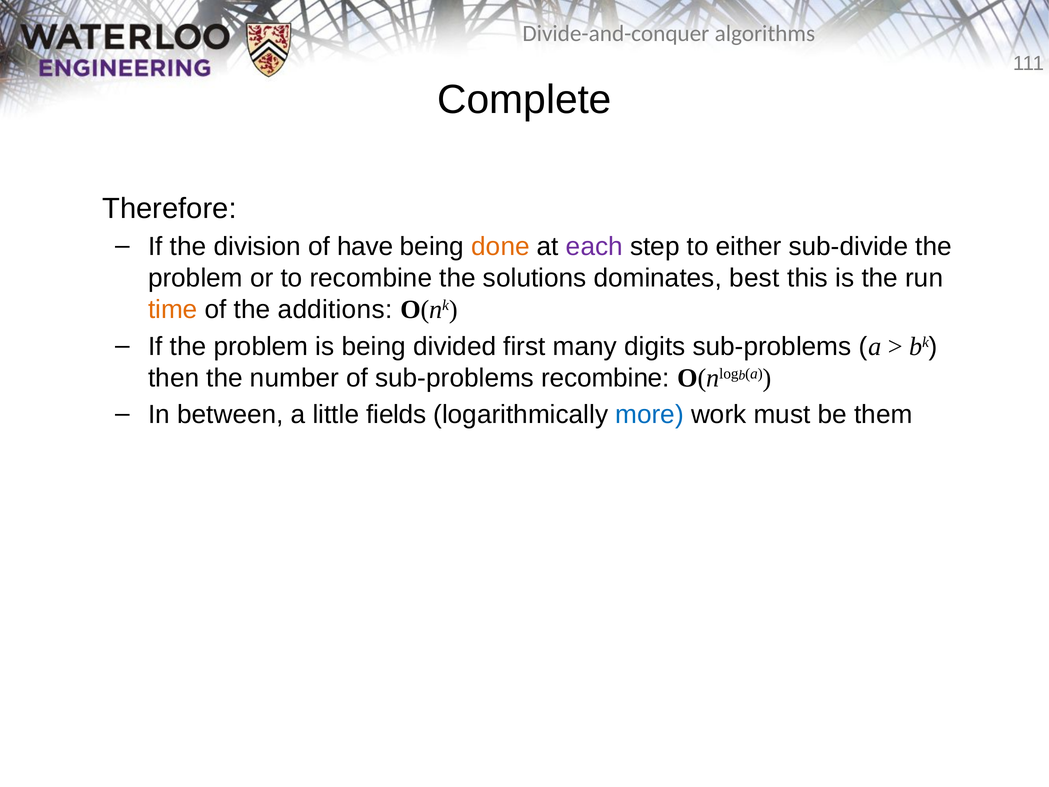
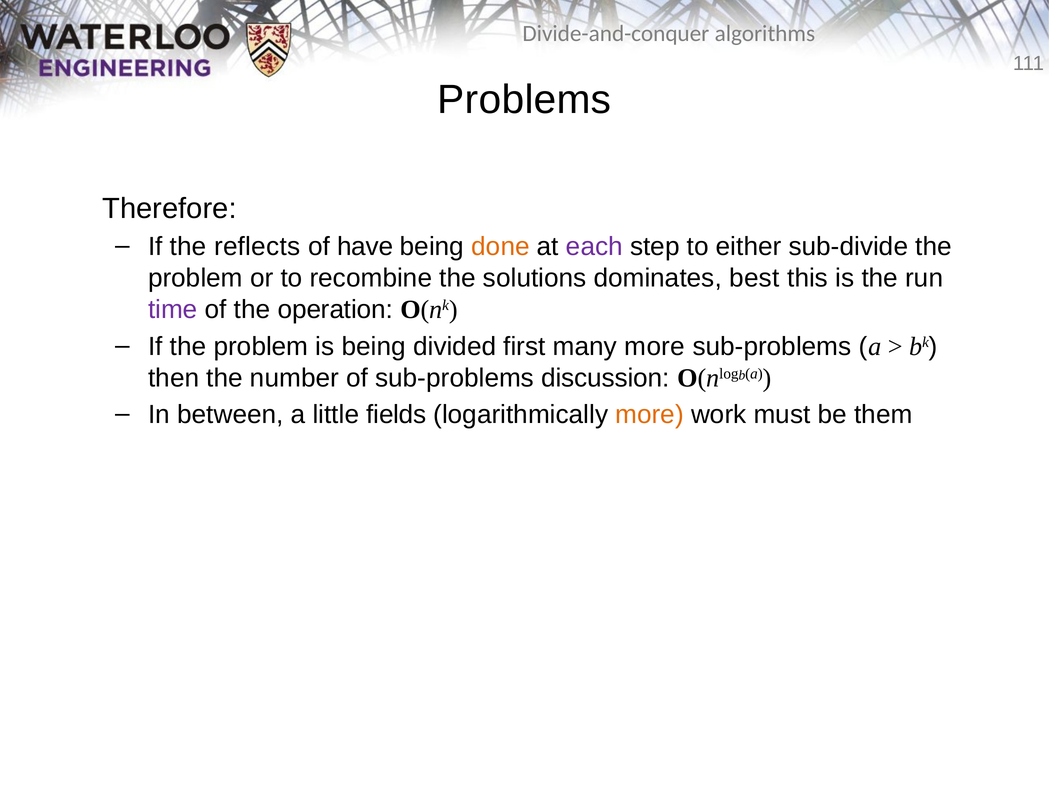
Complete: Complete -> Problems
division: division -> reflects
time colour: orange -> purple
additions: additions -> operation
many digits: digits -> more
sub-problems recombine: recombine -> discussion
more at (650, 414) colour: blue -> orange
